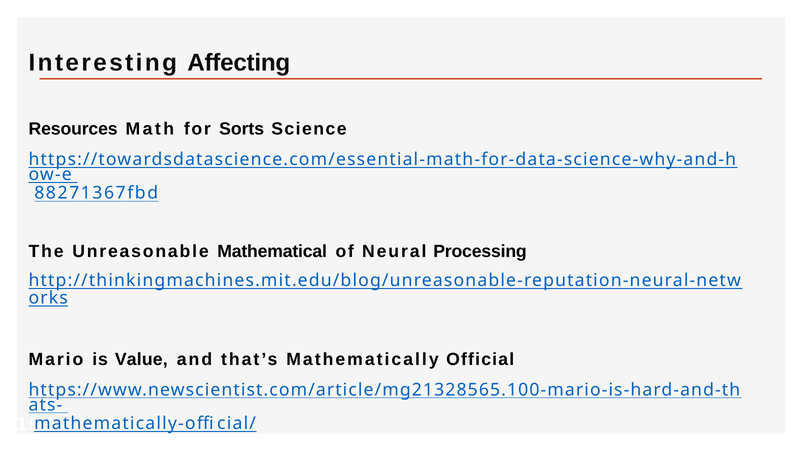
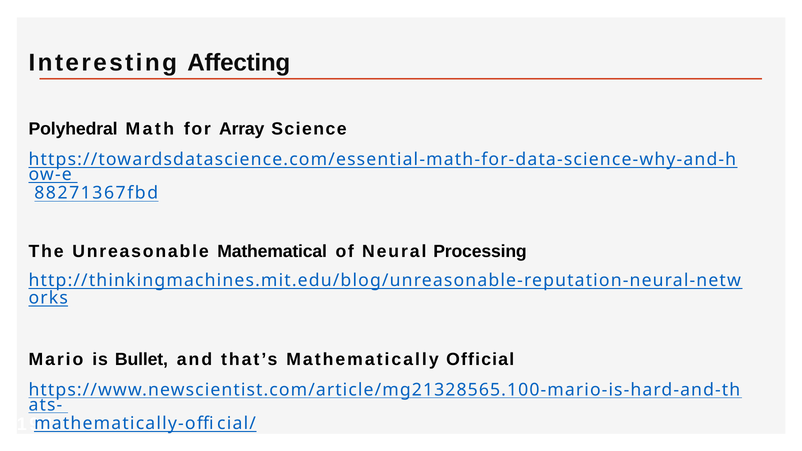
Resources: Resources -> Polyhedral
Sorts: Sorts -> Array
Value: Value -> Bullet
